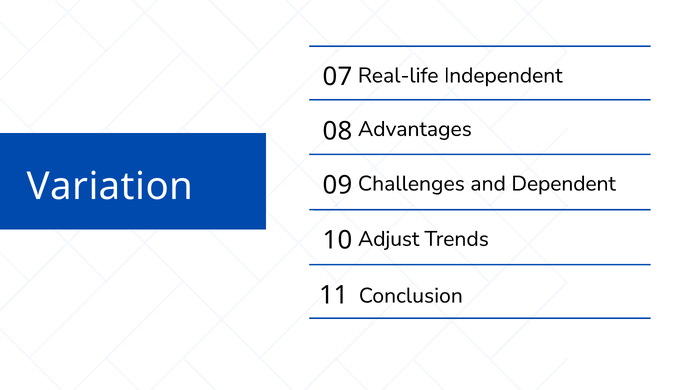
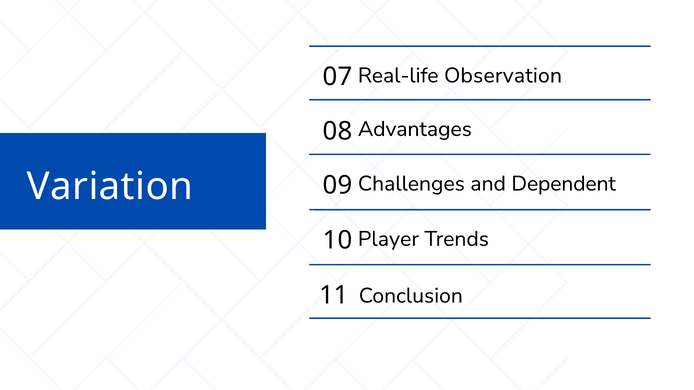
Independent: Independent -> Observation
Adjust: Adjust -> Player
